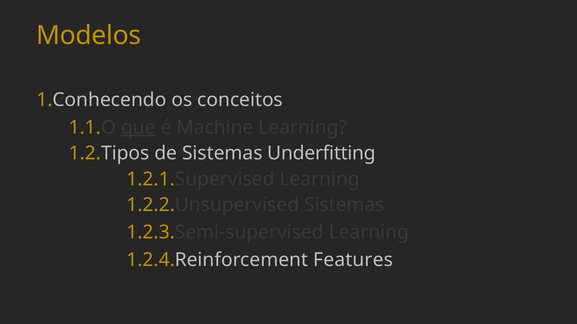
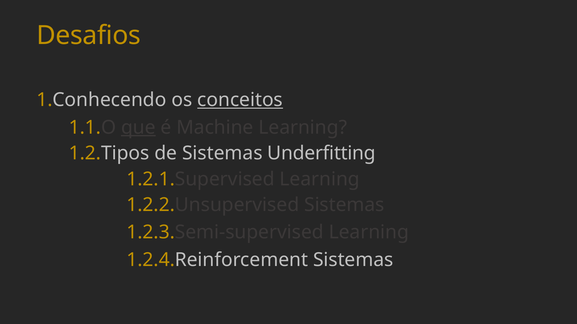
Modelos: Modelos -> Desafios
conceitos underline: none -> present
1.2.4.Reinforcement Features: Features -> Sistemas
